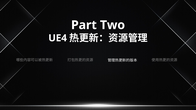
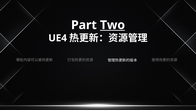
Two underline: none -> present
